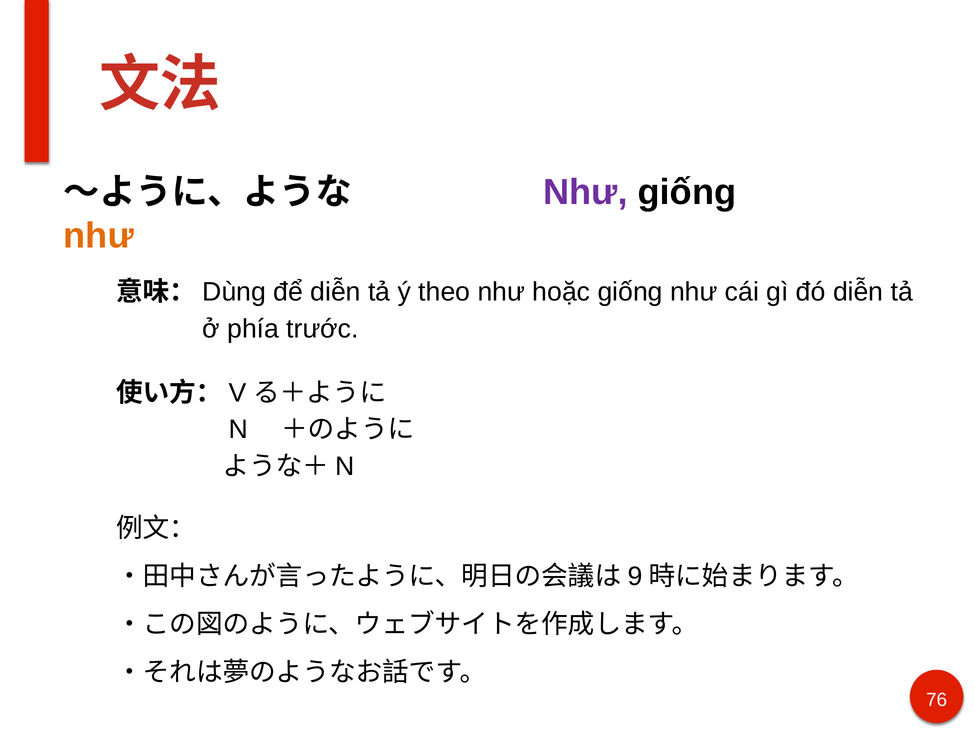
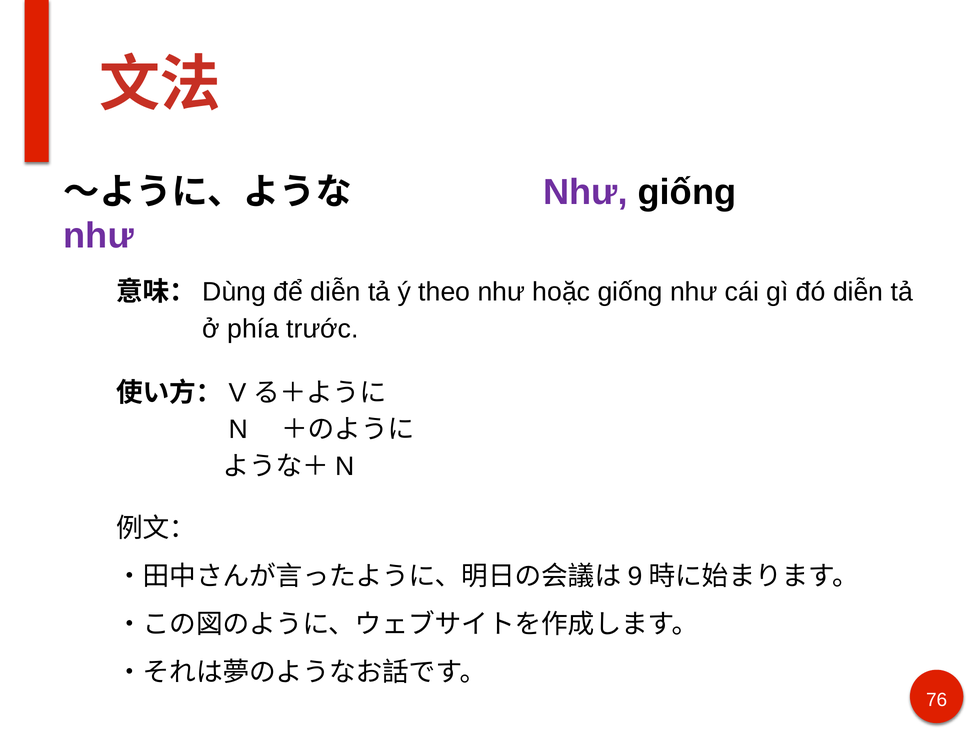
như at (99, 236) colour: orange -> purple
